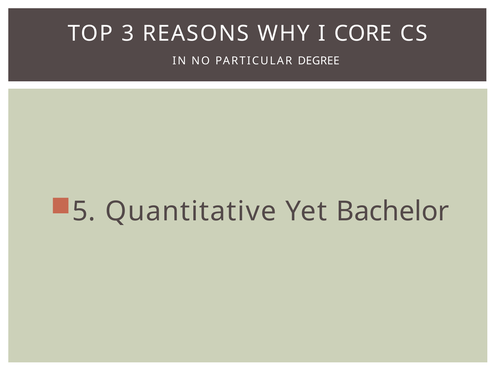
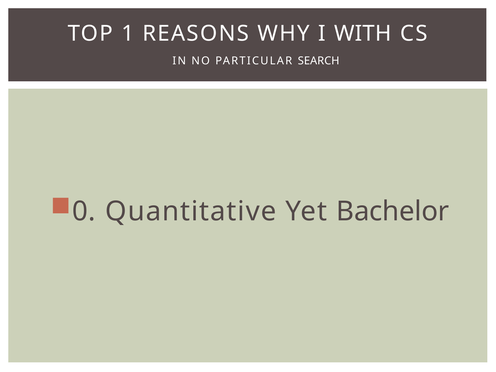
3: 3 -> 1
CORE: CORE -> WITH
DEGREE: DEGREE -> SEARCH
5: 5 -> 0
